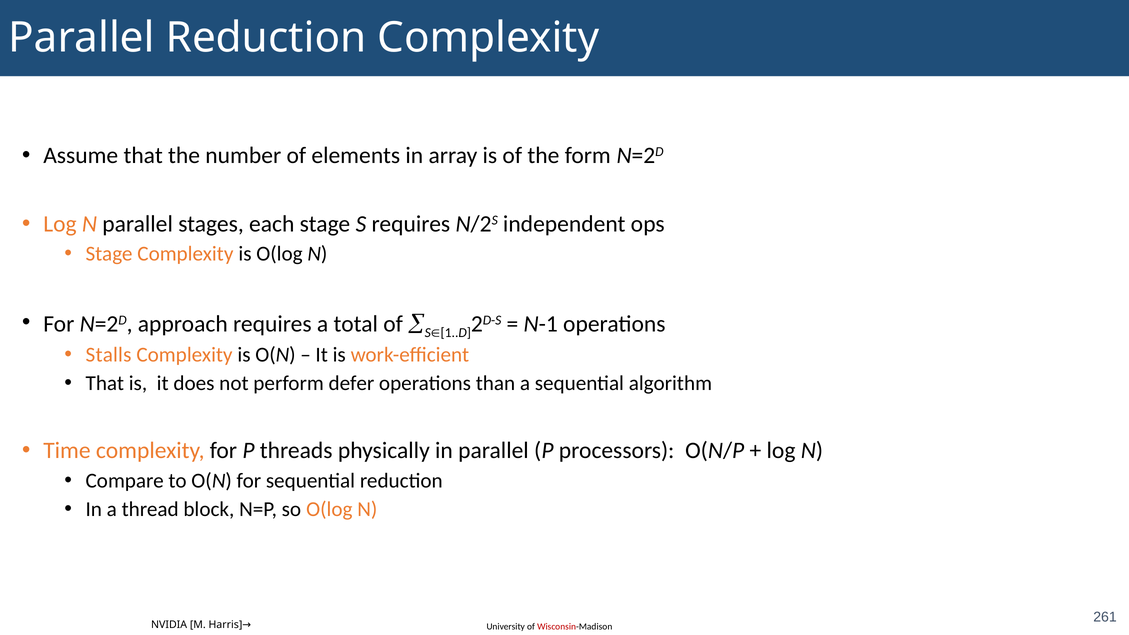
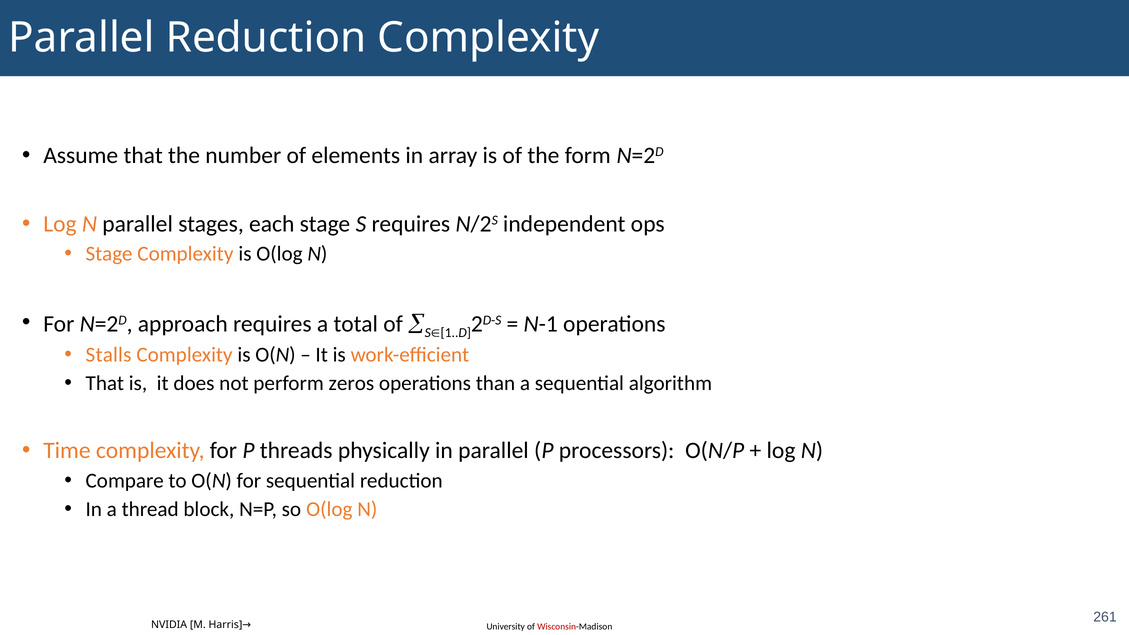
defer: defer -> zeros
